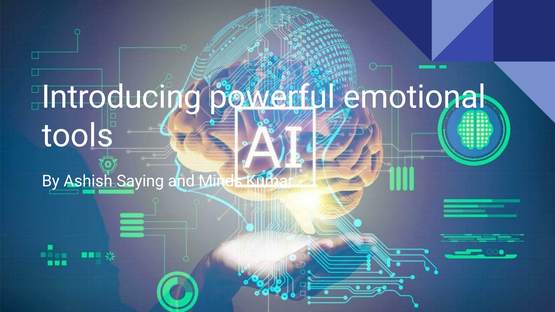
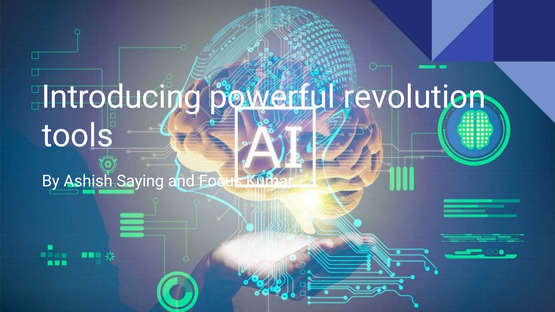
emotional: emotional -> revolution
Minds: Minds -> Focus
